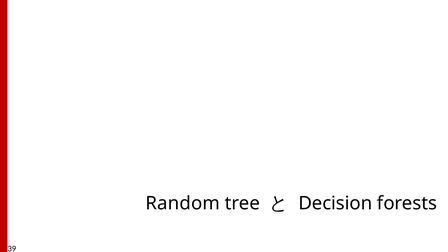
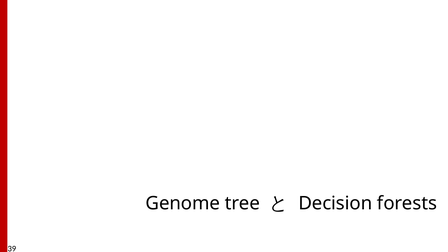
Random: Random -> Genome
